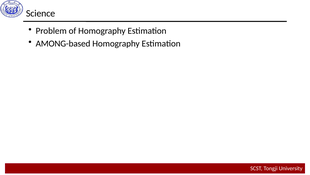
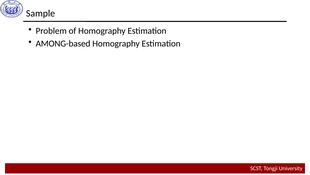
Science: Science -> Sample
